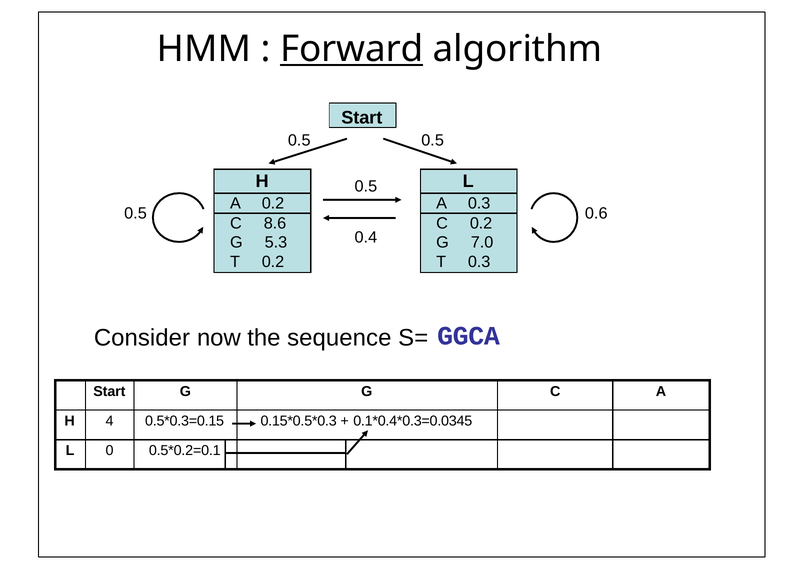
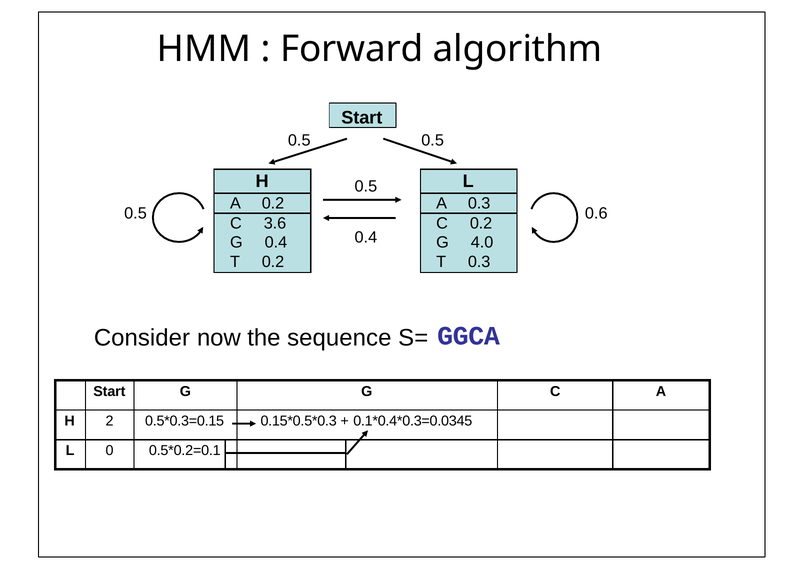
Forward underline: present -> none
8.6: 8.6 -> 3.6
G 5.3: 5.3 -> 0.4
7.0: 7.0 -> 4.0
4: 4 -> 2
